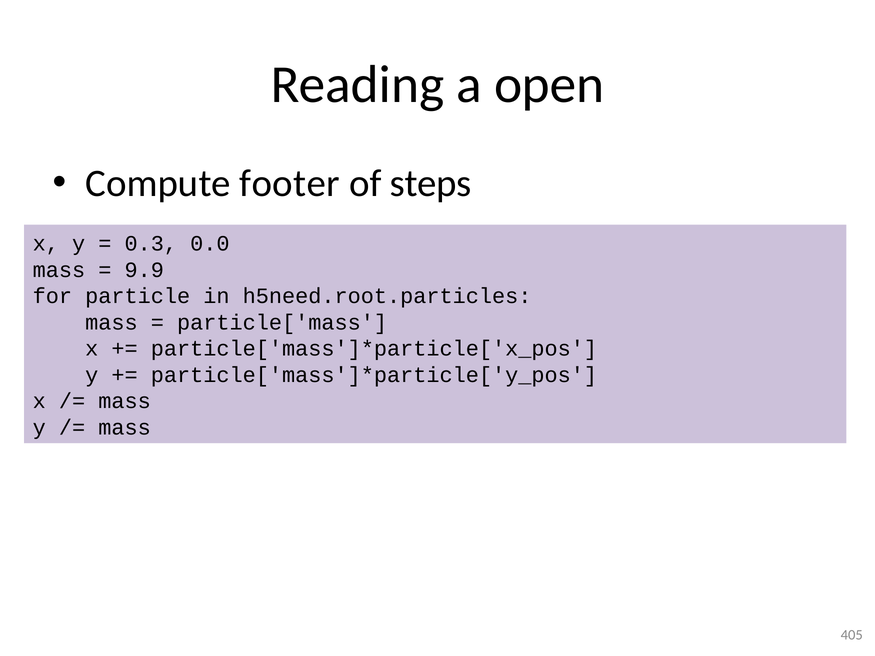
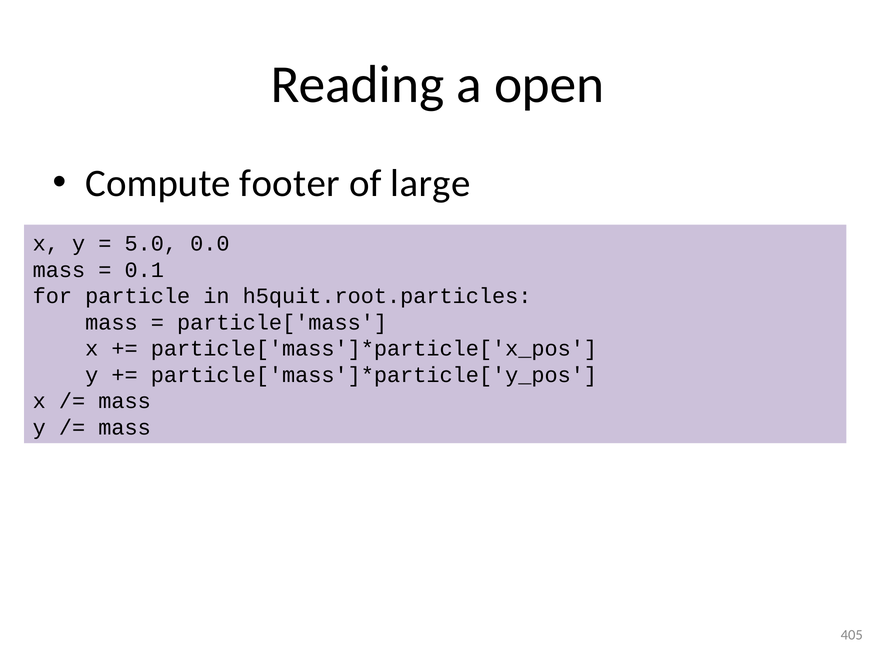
steps: steps -> large
0.3: 0.3 -> 5.0
9.9: 9.9 -> 0.1
h5need.root.particles: h5need.root.particles -> h5quit.root.particles
